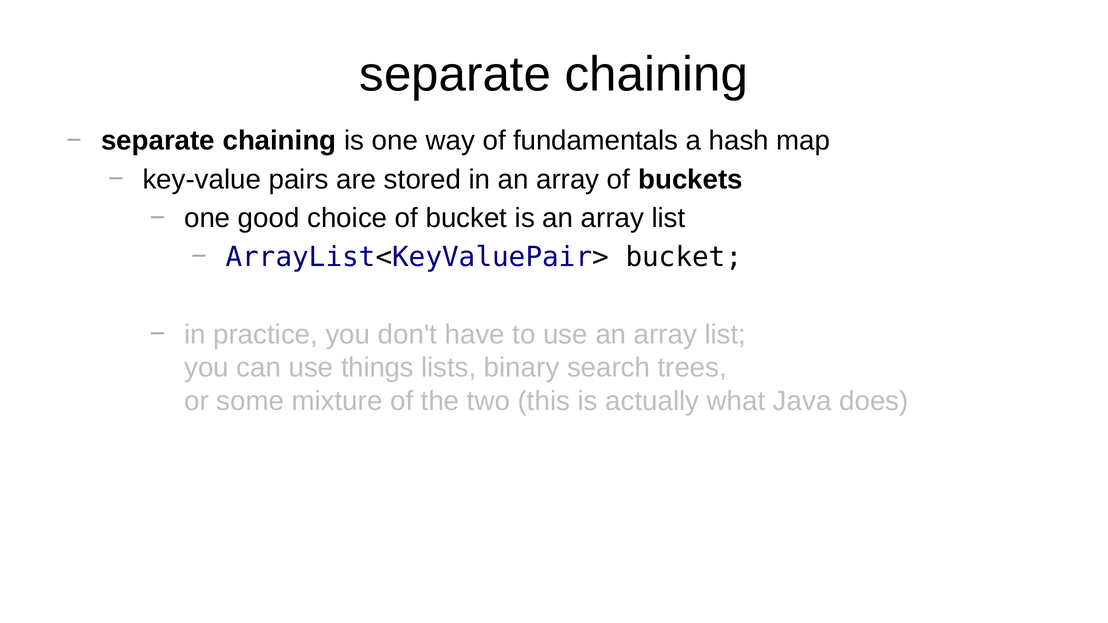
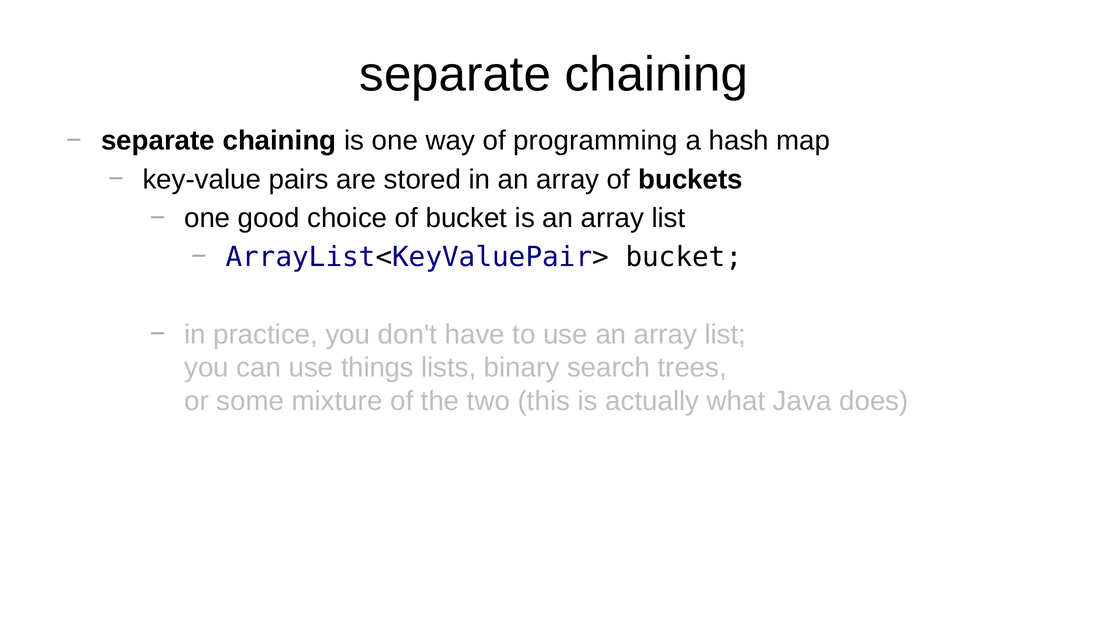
fundamentals: fundamentals -> programming
